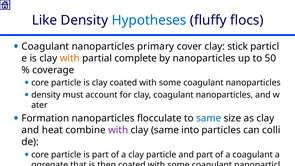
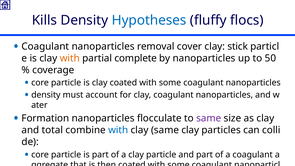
Like: Like -> Kills
primary: primary -> removal
same at (209, 118) colour: blue -> purple
heat: heat -> total
with at (118, 130) colour: purple -> blue
same into: into -> clay
